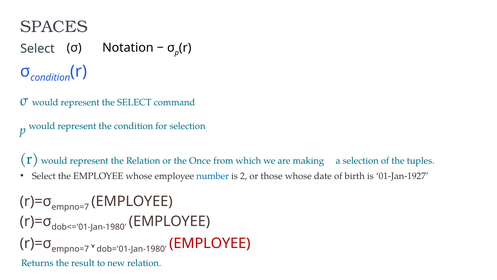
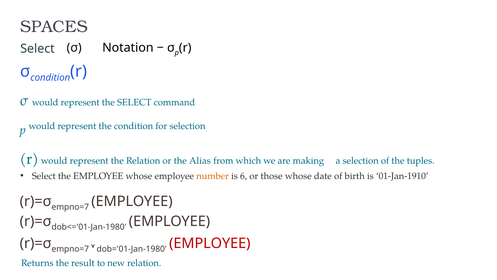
Once: Once -> Alias
number colour: blue -> orange
2: 2 -> 6
01-Jan-1927: 01-Jan-1927 -> 01-Jan-1910
